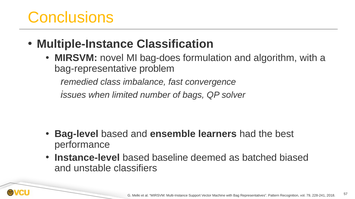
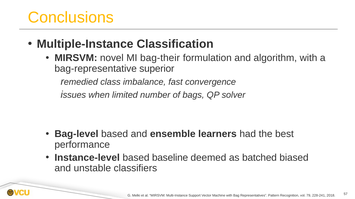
bag-does: bag-does -> bag-their
problem: problem -> superior
